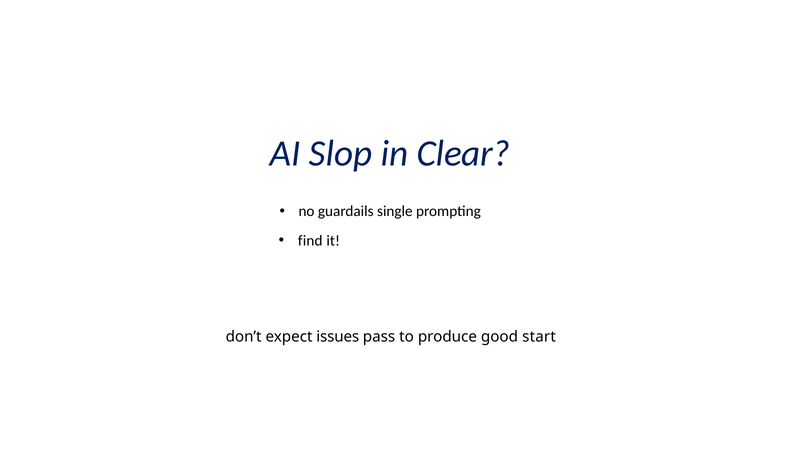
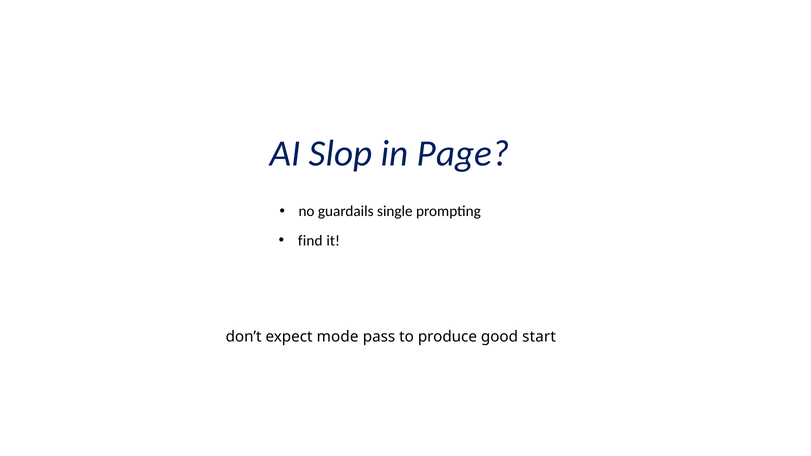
Clear: Clear -> Page
issues: issues -> mode
